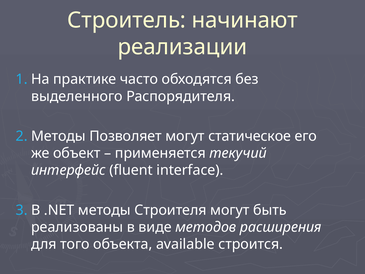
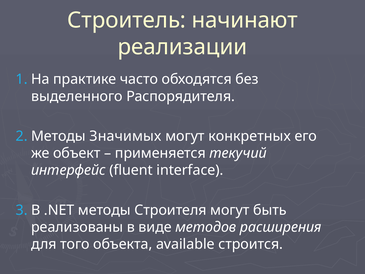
Позволяет: Позволяет -> Значимых
статическое: статическое -> конкретных
